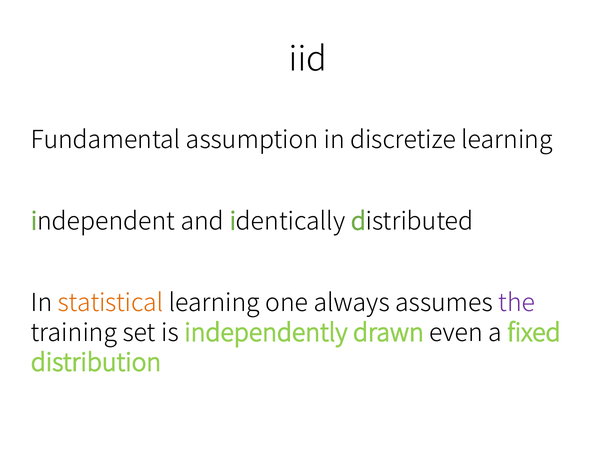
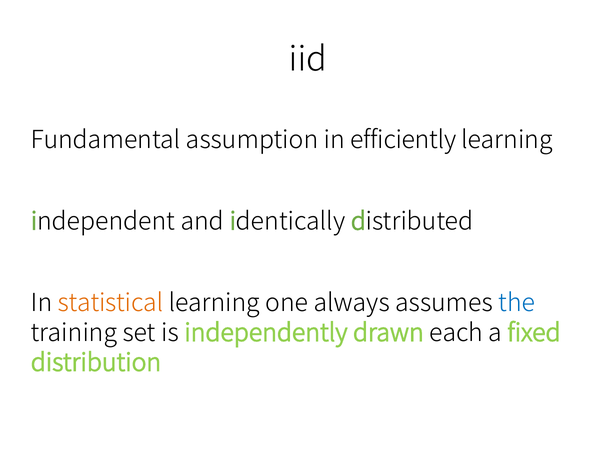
discretize: discretize -> efficiently
the colour: purple -> blue
even: even -> each
